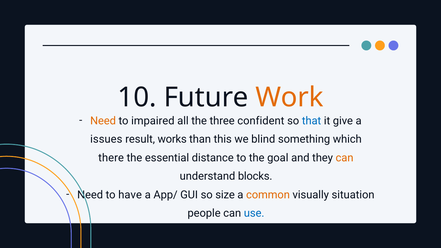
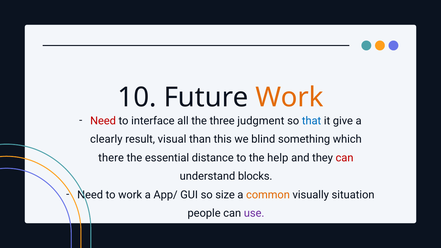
Need at (103, 121) colour: orange -> red
impaired: impaired -> interface
confident: confident -> judgment
issues: issues -> clearly
works: works -> visual
goal: goal -> help
can at (345, 158) colour: orange -> red
to have: have -> work
use colour: blue -> purple
